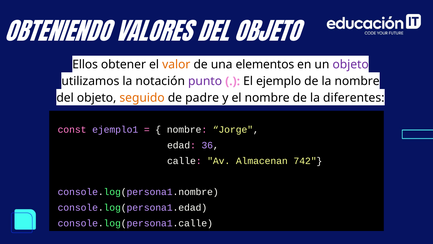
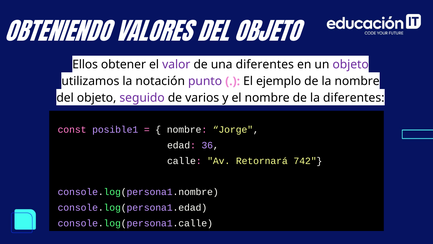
valor colour: orange -> purple
una elementos: elementos -> diferentes
seguido colour: orange -> purple
padre: padre -> varios
ejemplo1: ejemplo1 -> posible1
Almacenan: Almacenan -> Retornará
